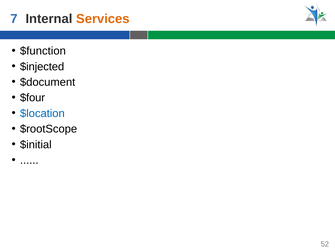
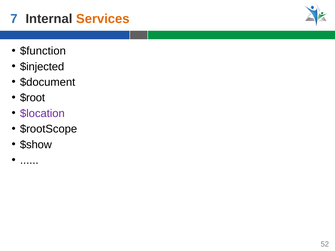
$four: $four -> $root
$location colour: blue -> purple
$initial: $initial -> $show
